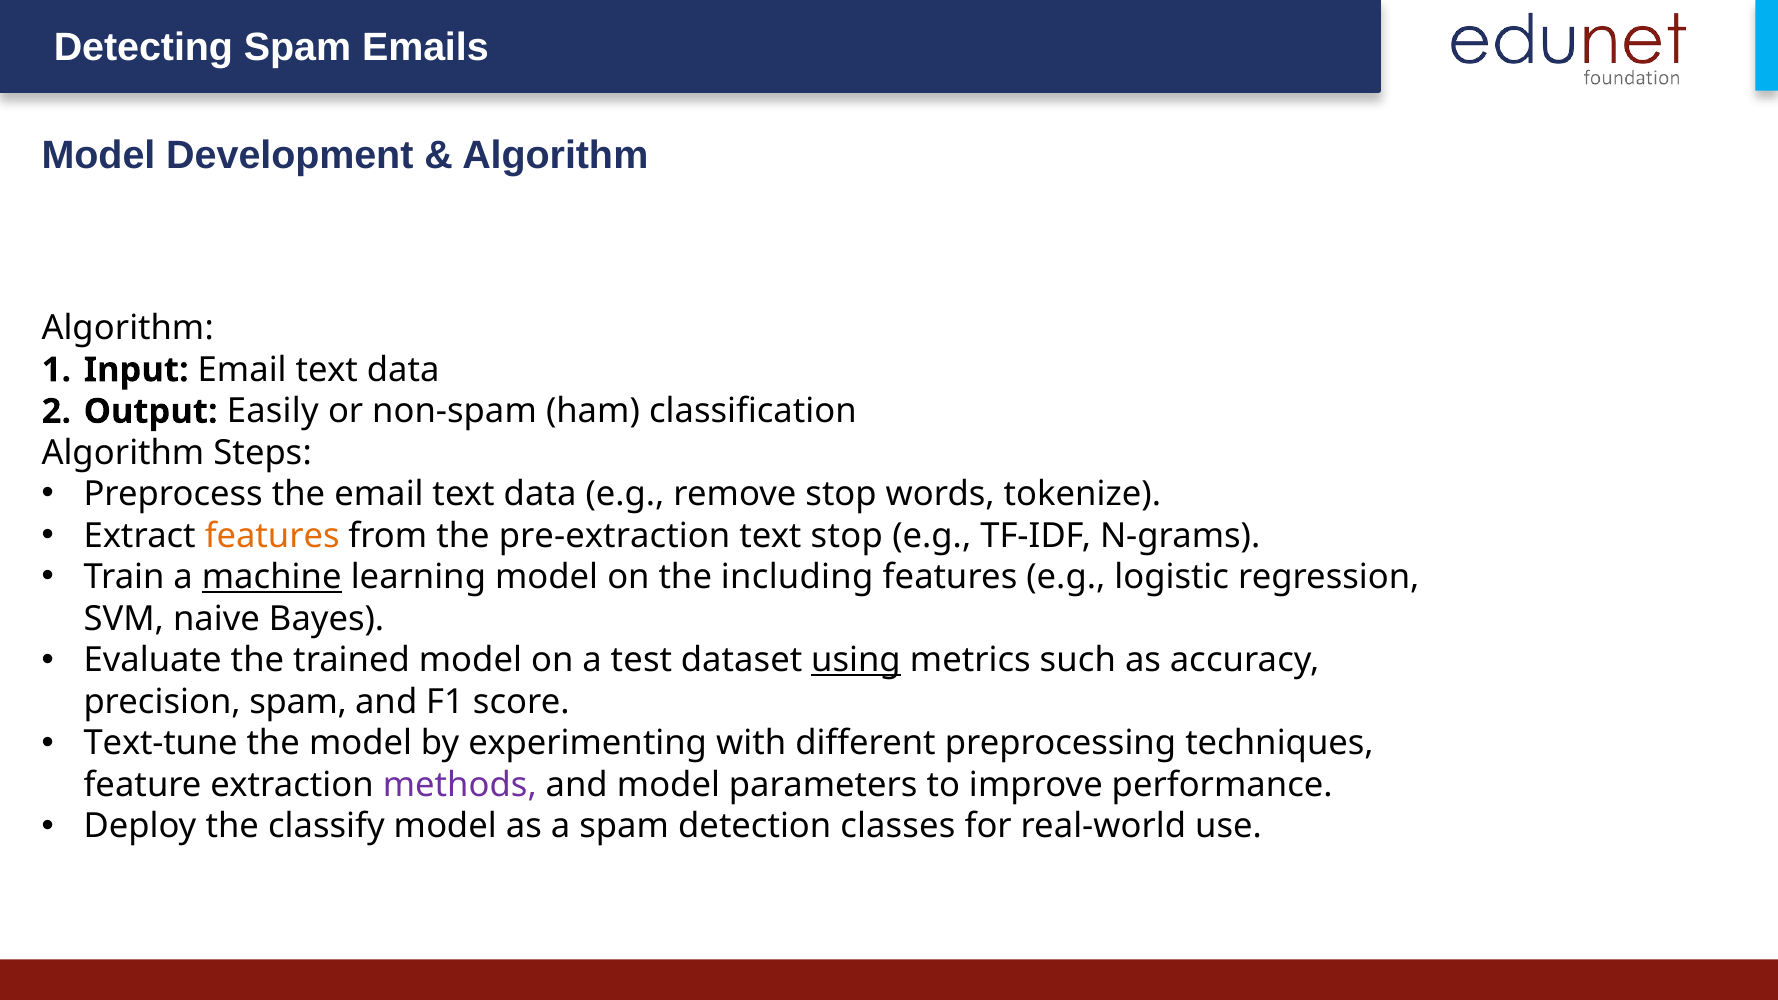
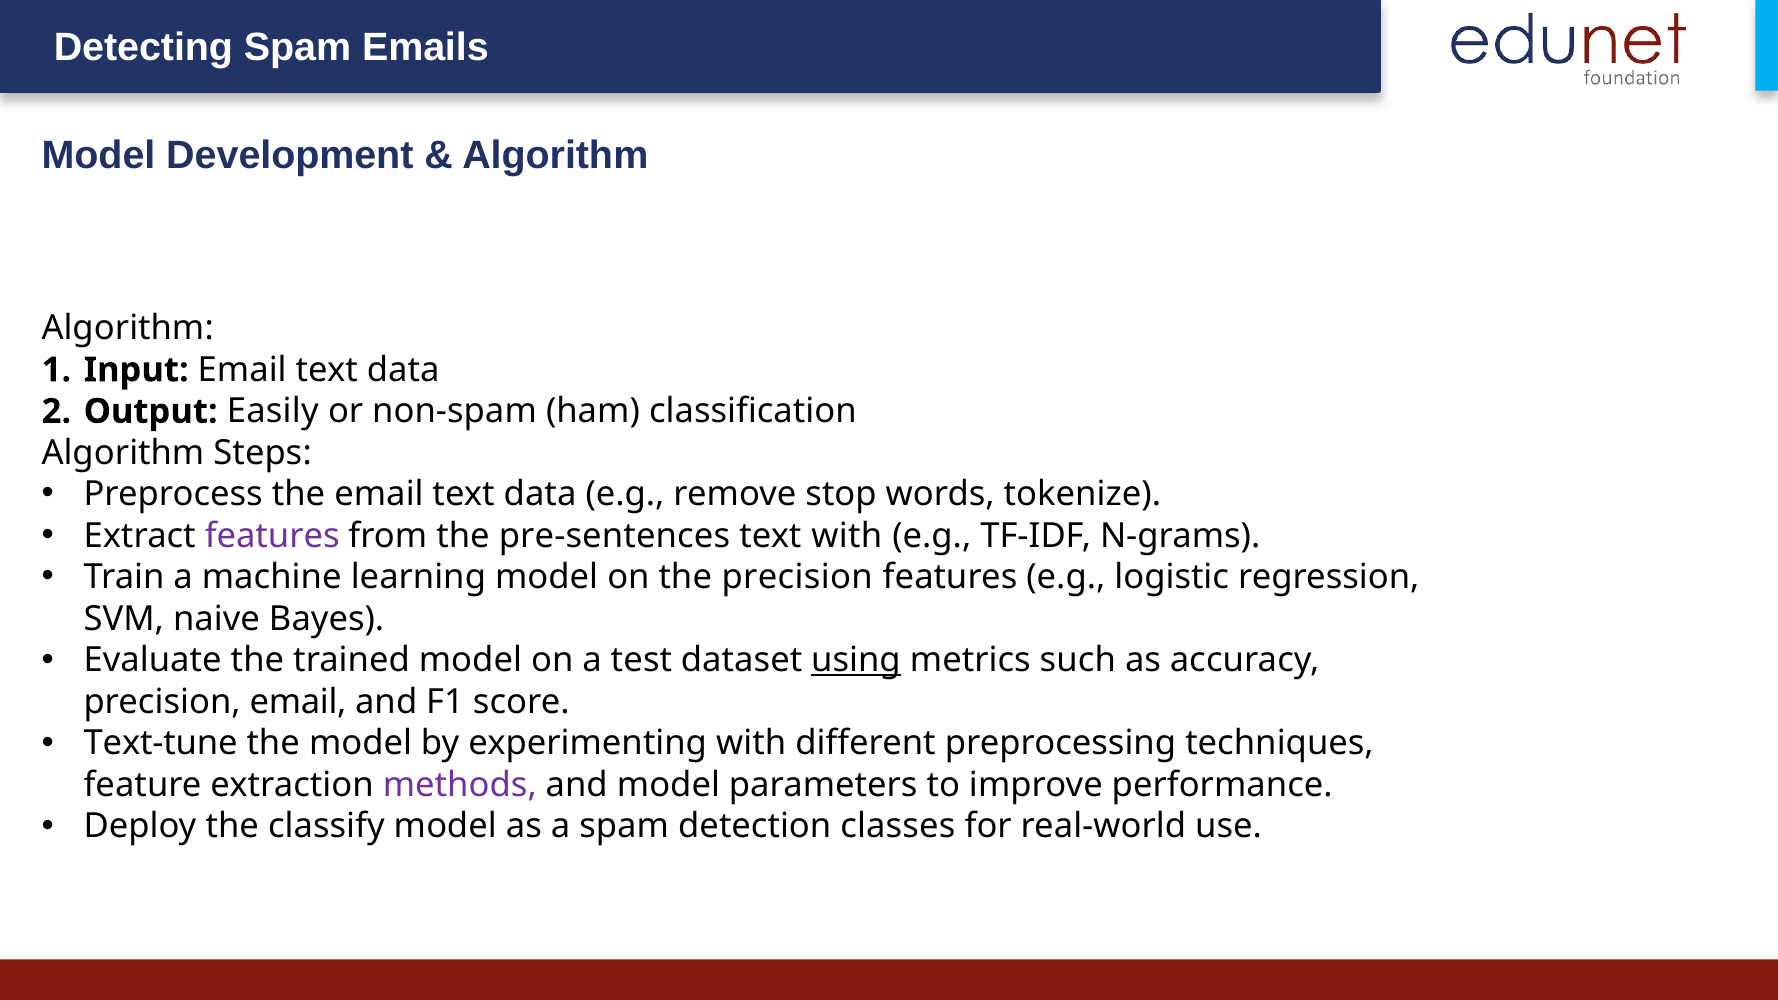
features at (272, 536) colour: orange -> purple
pre-extraction: pre-extraction -> pre-sentences
text stop: stop -> with
machine underline: present -> none
the including: including -> precision
precision spam: spam -> email
